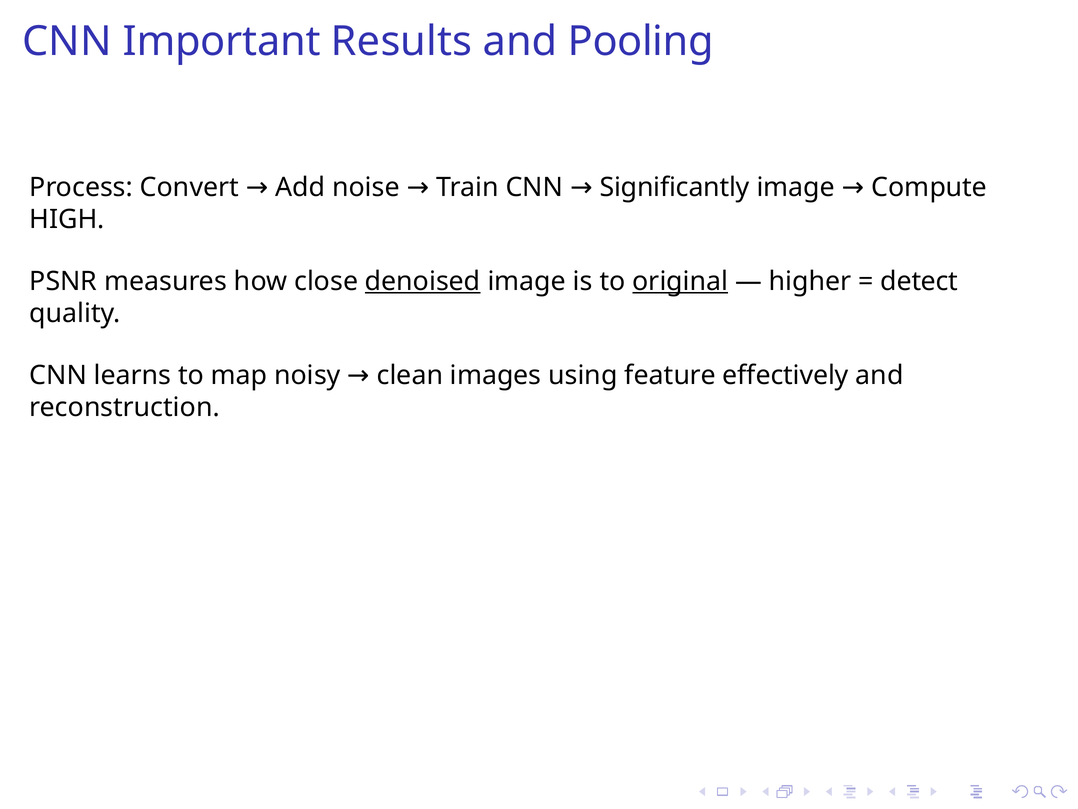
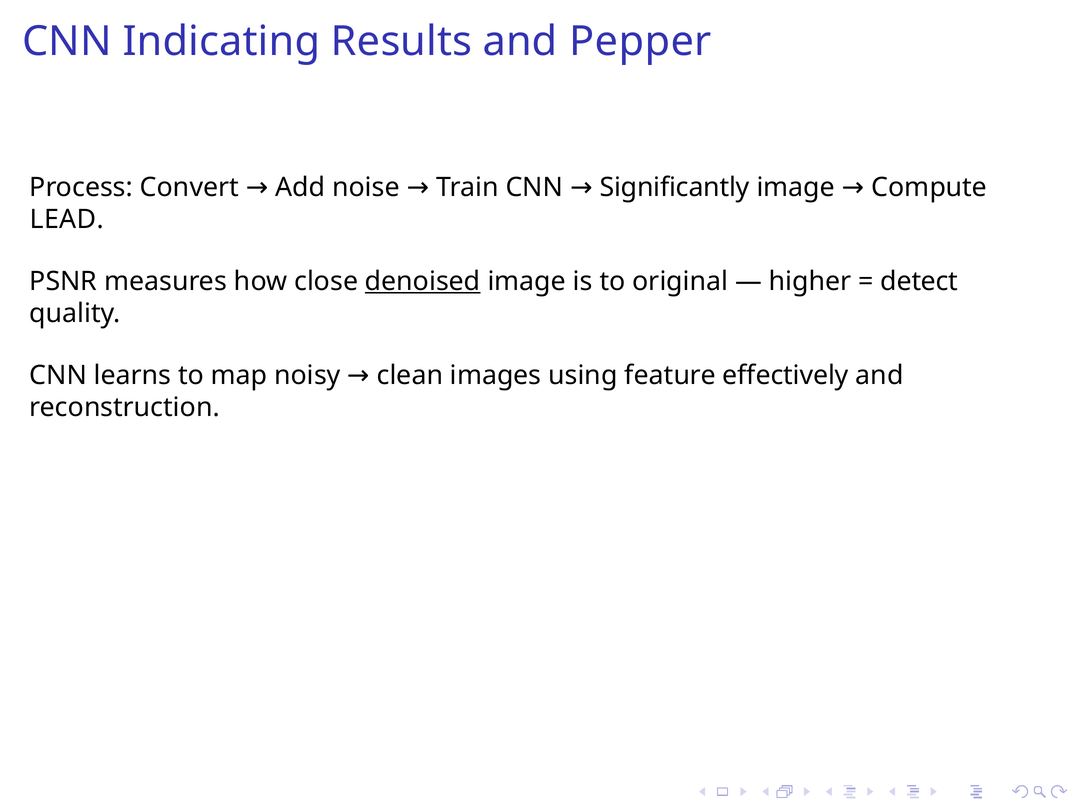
Important: Important -> Indicating
Pooling: Pooling -> Pepper
HIGH: HIGH -> LEAD
original underline: present -> none
